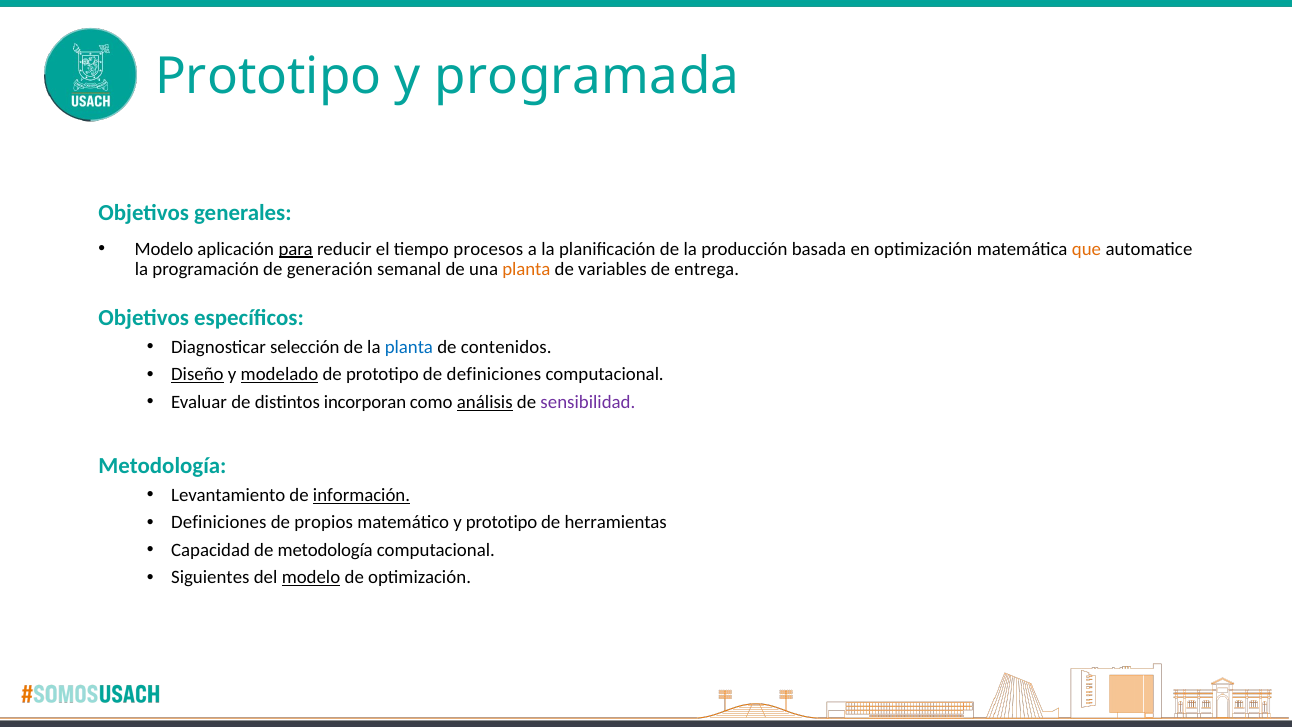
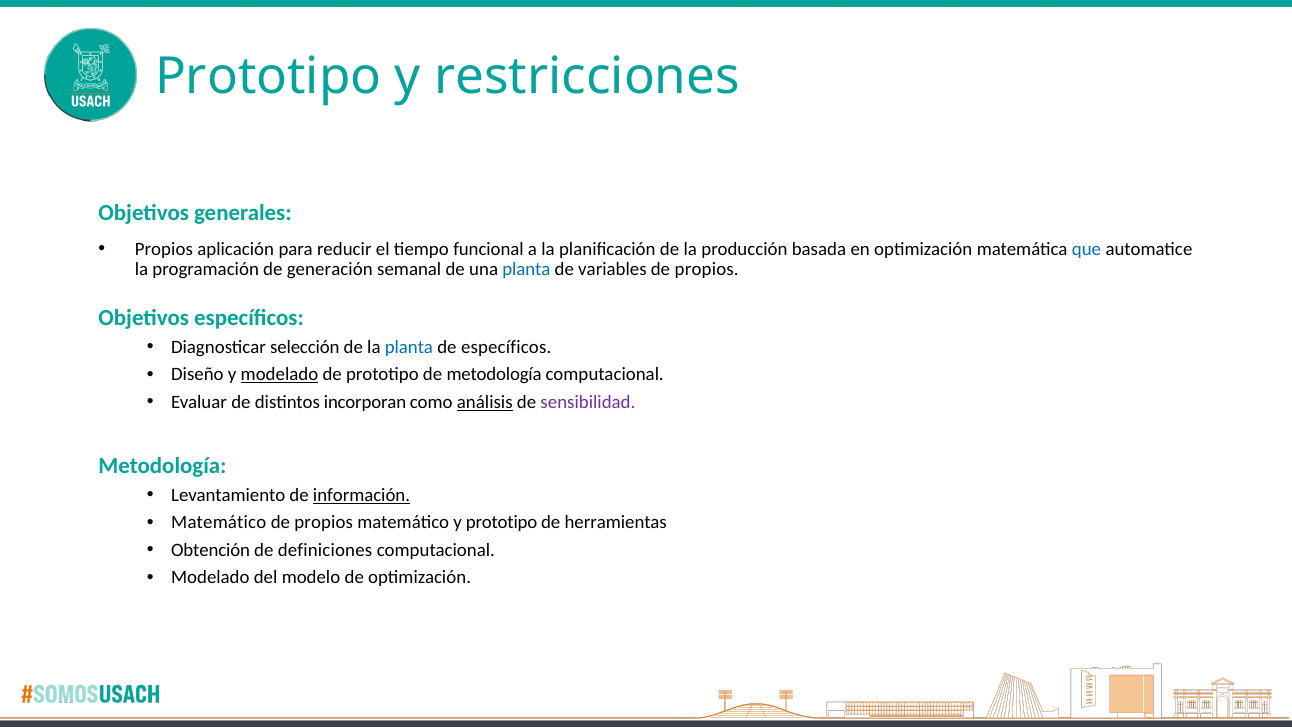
programada: programada -> restricciones
Modelo at (164, 249): Modelo -> Propios
para underline: present -> none
procesos: procesos -> funcional
que colour: orange -> blue
planta at (526, 269) colour: orange -> blue
entrega at (707, 269): entrega -> propios
de contenidos: contenidos -> específicos
Diseño underline: present -> none
de definiciones: definiciones -> metodología
Definiciones at (219, 523): Definiciones -> Matemático
Capacidad: Capacidad -> Obtención
de metodología: metodología -> definiciones
Siguientes at (210, 577): Siguientes -> Modelado
modelo at (311, 577) underline: present -> none
